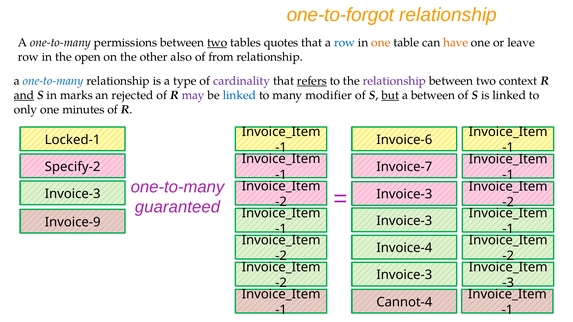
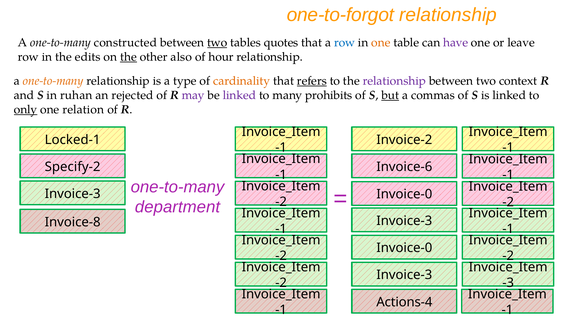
permissions: permissions -> constructed
have colour: orange -> purple
open: open -> edits
the at (128, 57) underline: none -> present
from: from -> hour
one-to-many at (53, 81) colour: blue -> orange
cardinality colour: purple -> orange
and underline: present -> none
marks: marks -> ruhan
linked at (239, 95) colour: blue -> purple
modifier: modifier -> prohibits
a between: between -> commas
only underline: none -> present
minutes: minutes -> relation
Invoice-6: Invoice-6 -> Invoice-2
Invoice-7: Invoice-7 -> Invoice-6
Invoice-3 at (404, 194): Invoice-3 -> Invoice-0
guaranteed: guaranteed -> department
Invoice-9: Invoice-9 -> Invoice-8
Invoice-4 at (404, 248): Invoice-4 -> Invoice-0
Cannot-4: Cannot-4 -> Actions-4
